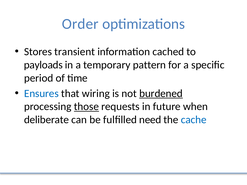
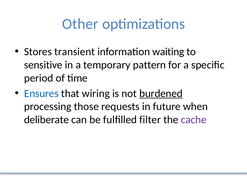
Order: Order -> Other
cached: cached -> waiting
payloads: payloads -> sensitive
those underline: present -> none
need: need -> filter
cache colour: blue -> purple
